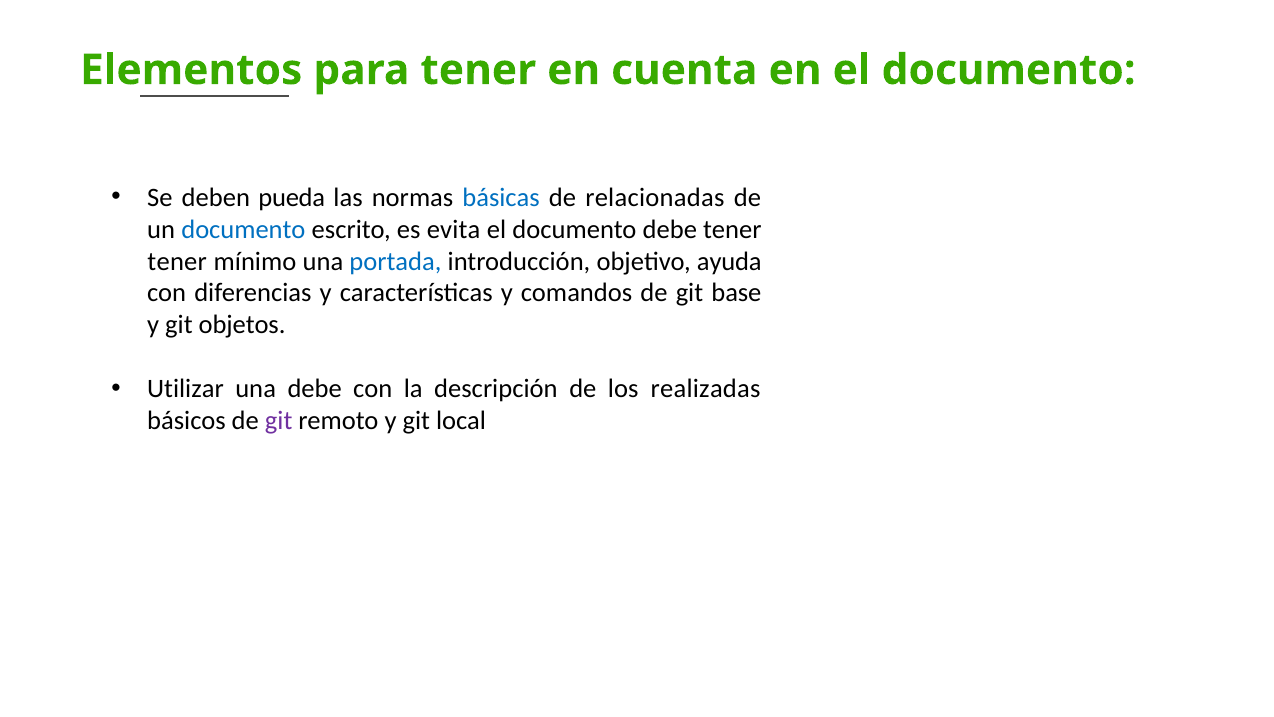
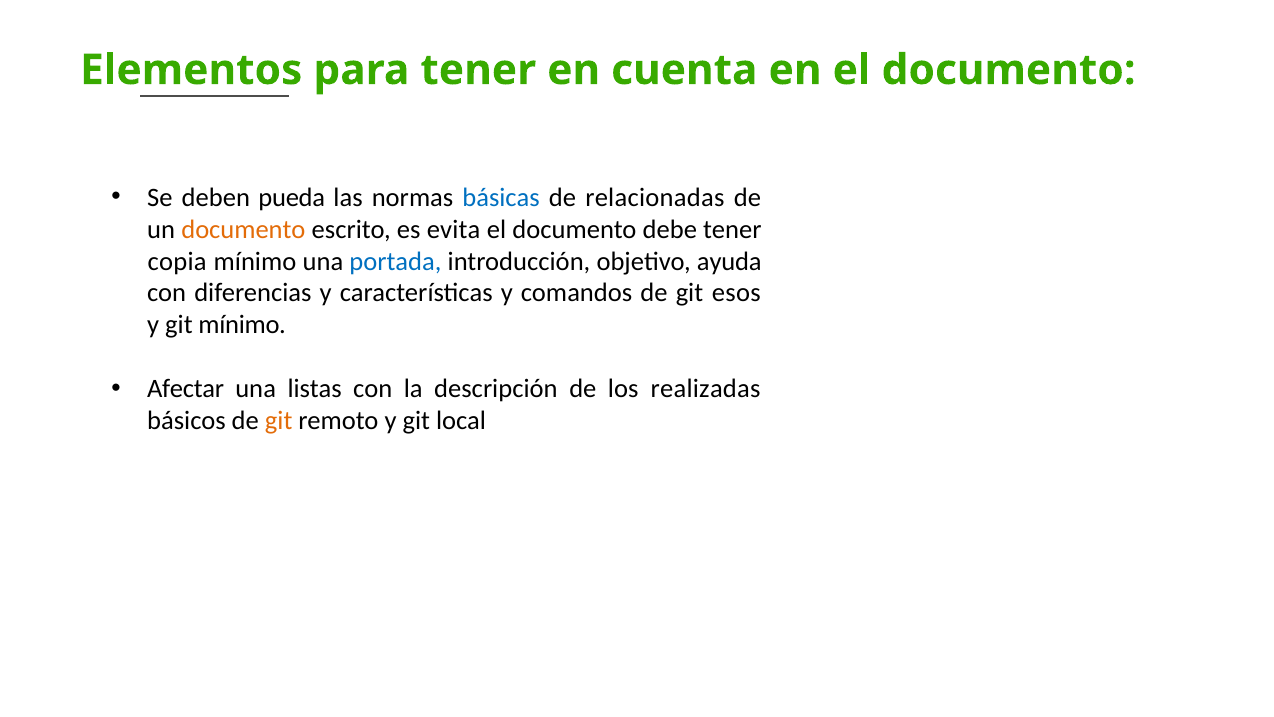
documento at (243, 229) colour: blue -> orange
tener at (177, 261): tener -> copia
base: base -> esos
git objetos: objetos -> mínimo
Utilizar: Utilizar -> Afectar
una debe: debe -> listas
git at (279, 420) colour: purple -> orange
